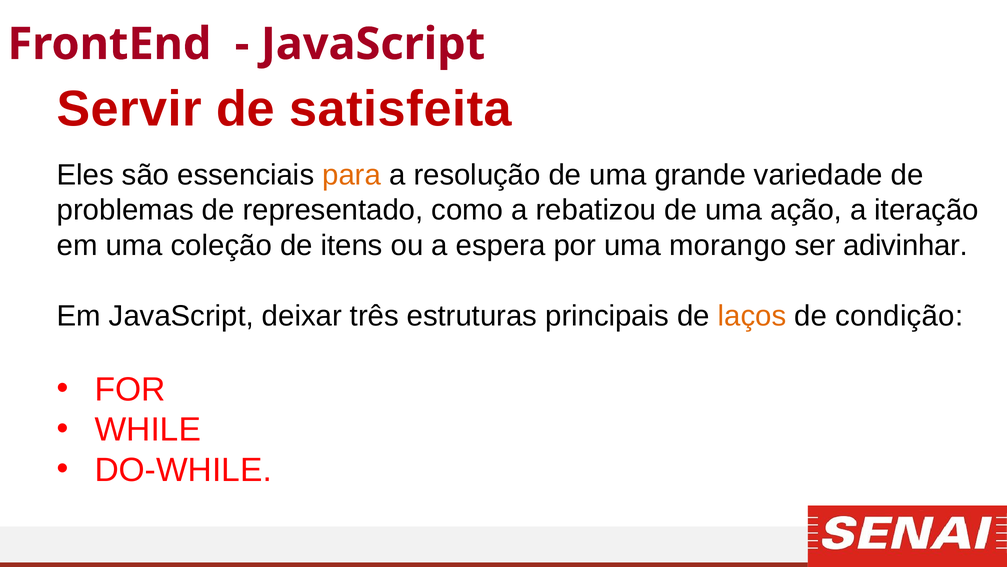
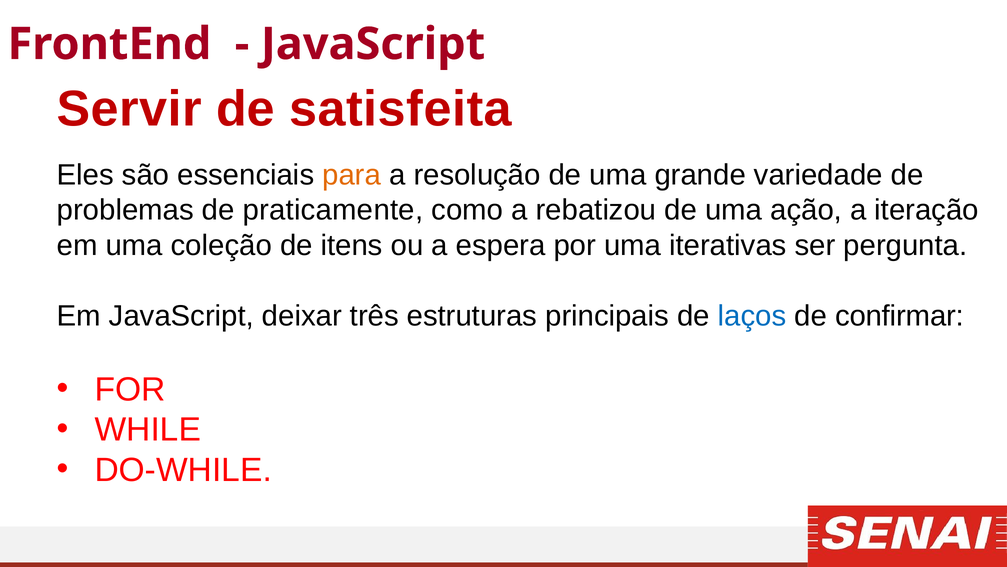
representado: representado -> praticamente
morango: morango -> iterativas
adivinhar: adivinhar -> pergunta
laços colour: orange -> blue
condição: condição -> confirmar
